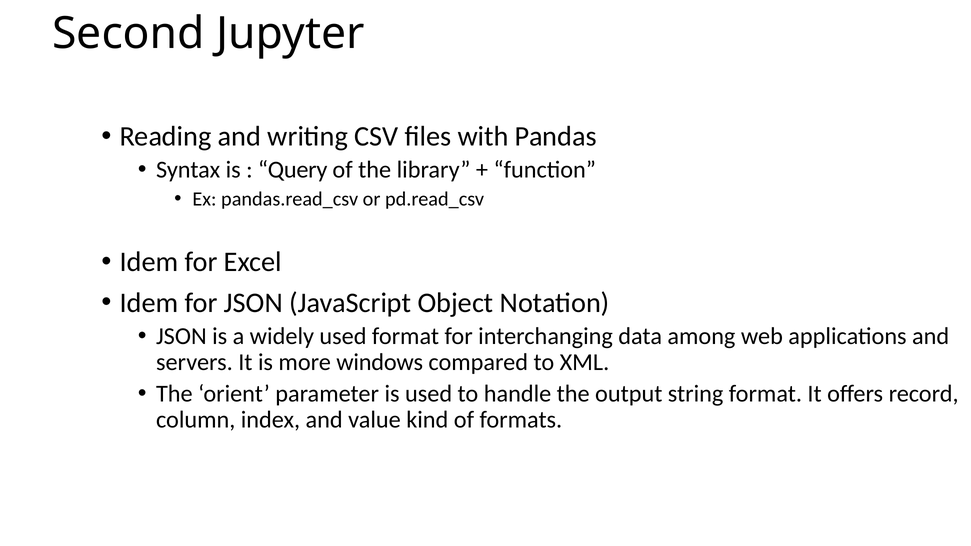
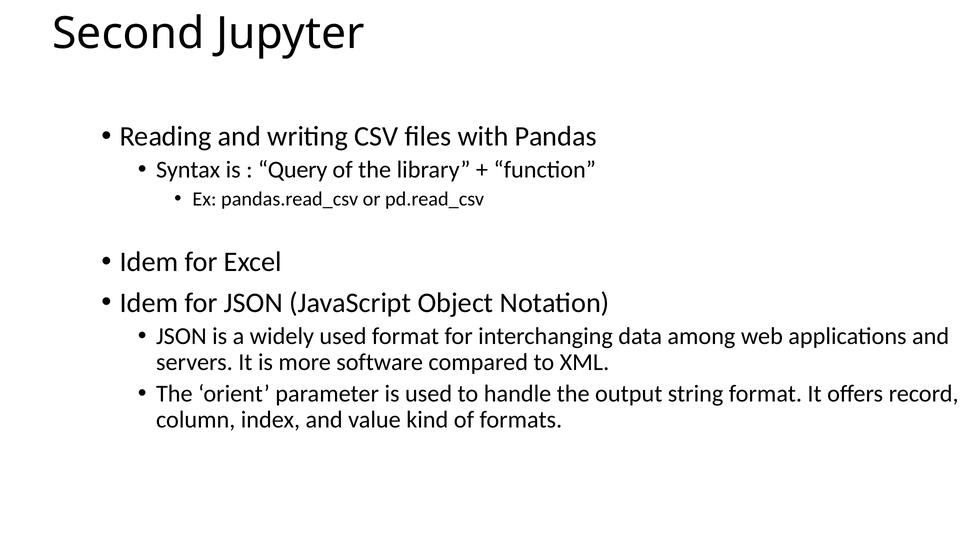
windows: windows -> software
